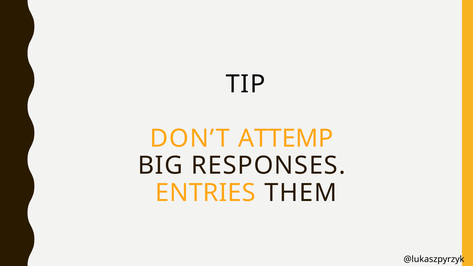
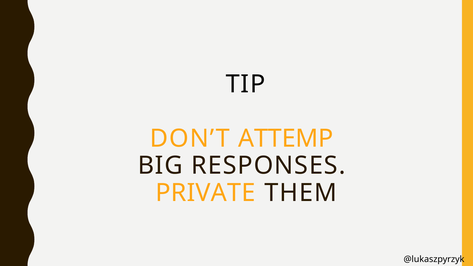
ENTRIES: ENTRIES -> PRIVATE
